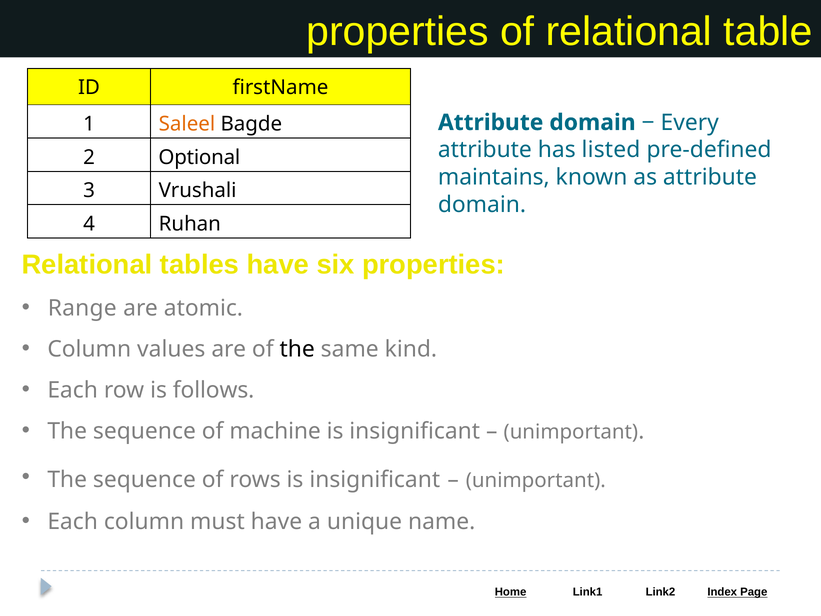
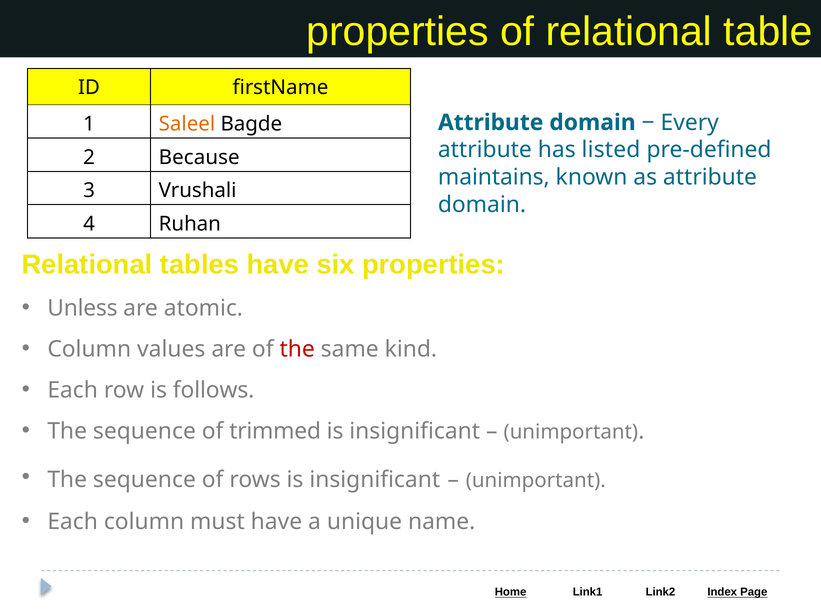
Optional: Optional -> Because
Range: Range -> Unless
the at (297, 349) colour: black -> red
machine: machine -> trimmed
